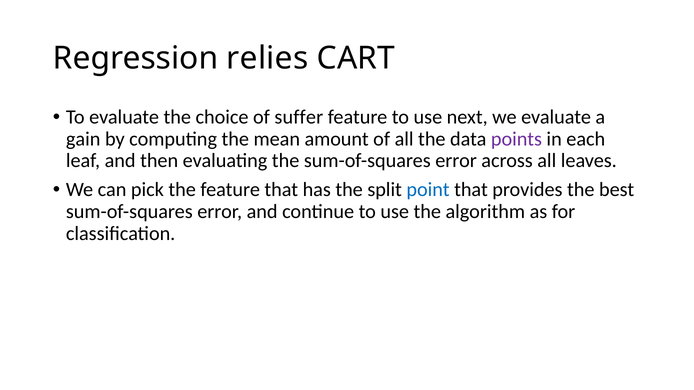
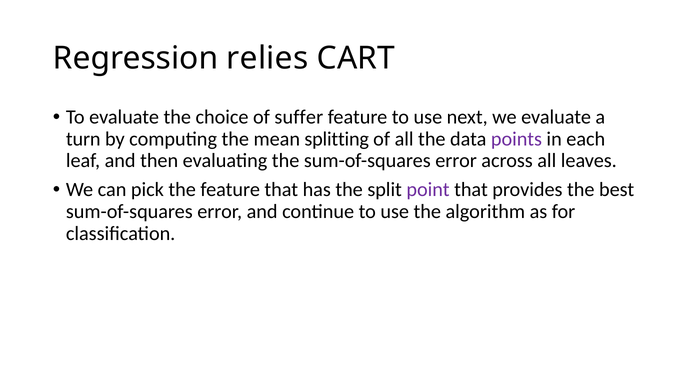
gain: gain -> turn
amount: amount -> splitting
point colour: blue -> purple
